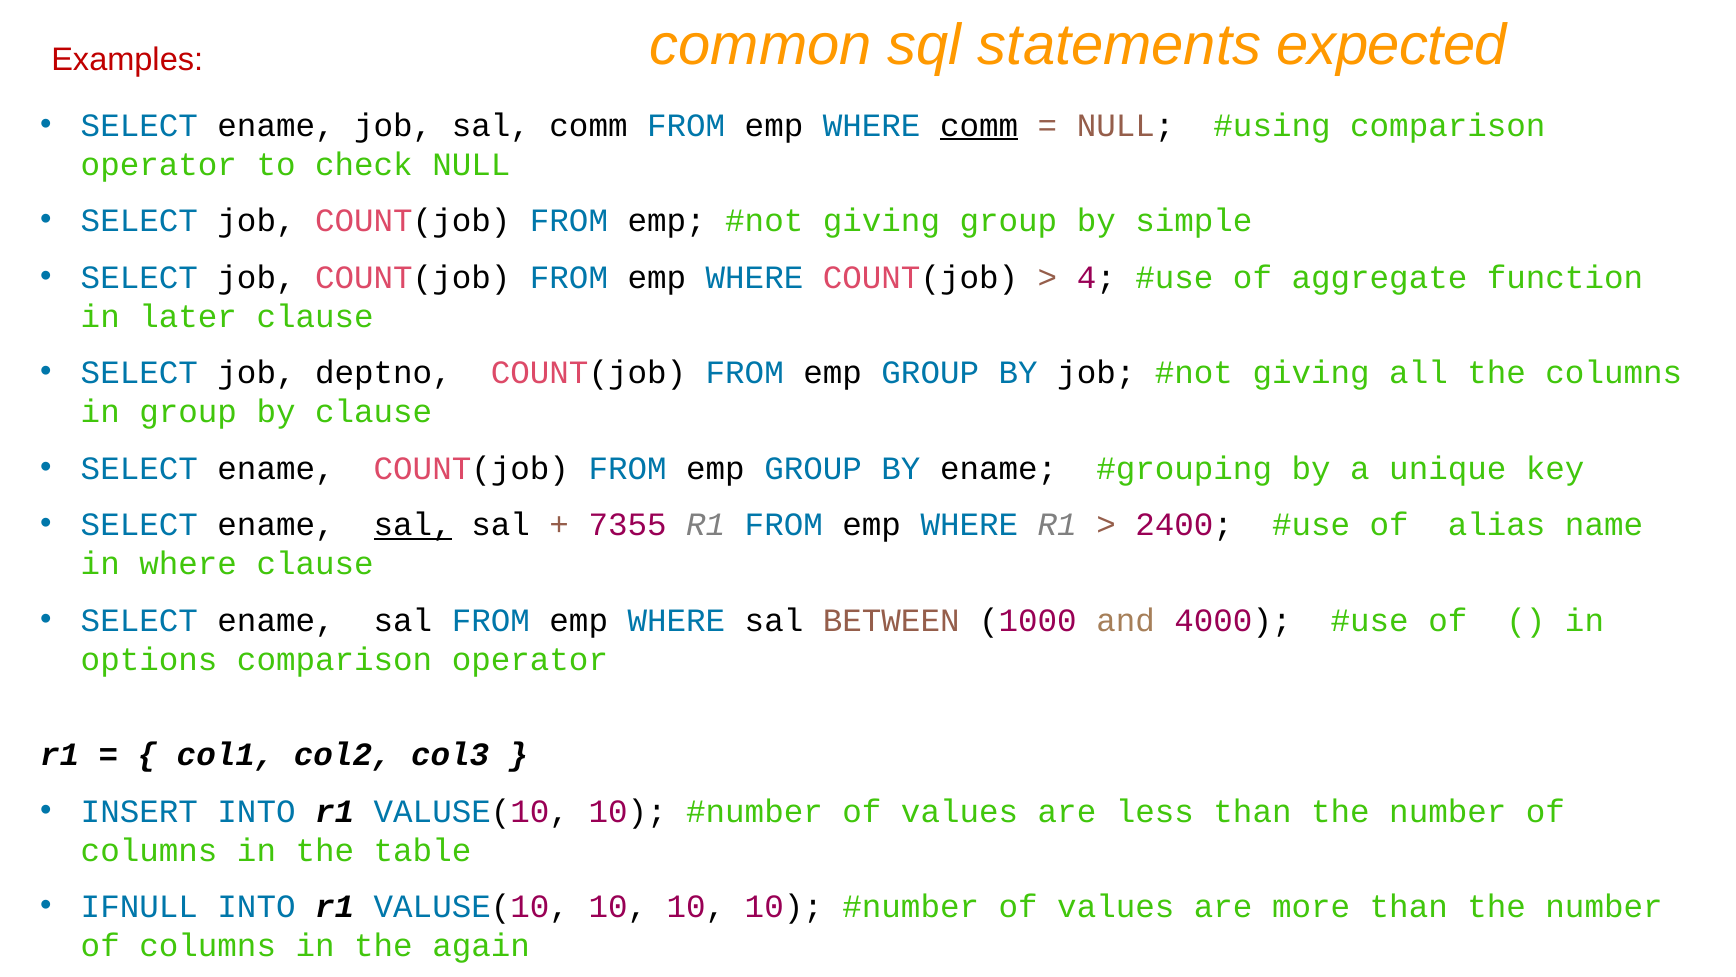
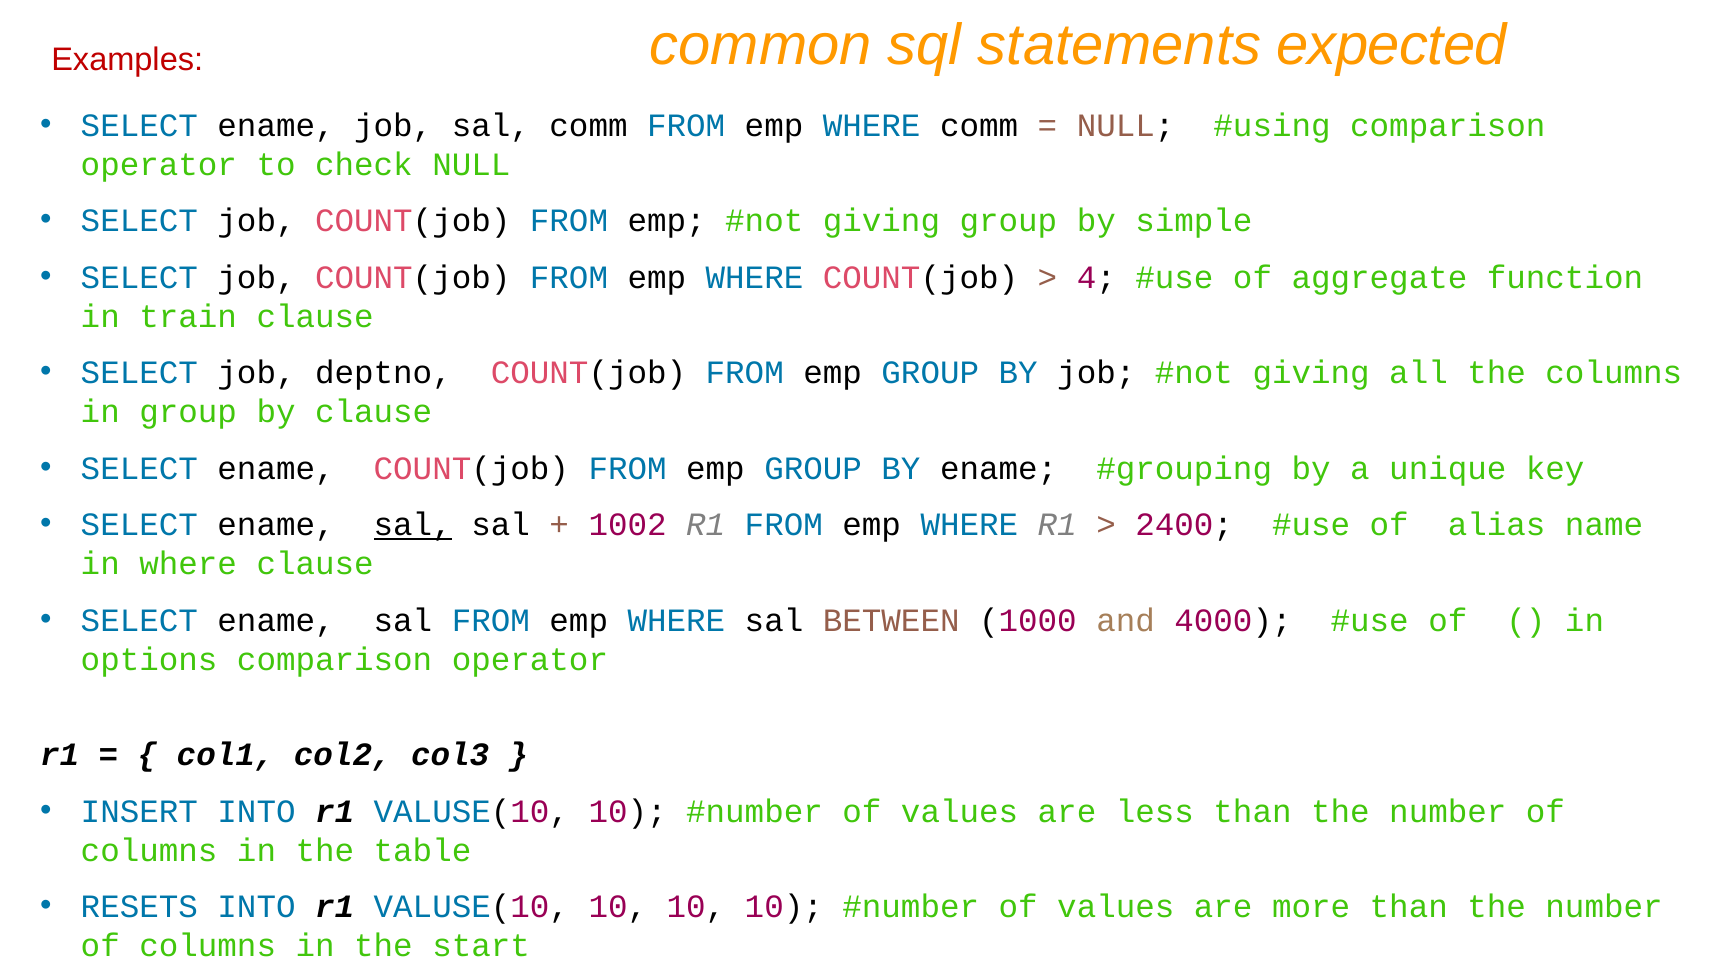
comm at (979, 125) underline: present -> none
later: later -> train
7355: 7355 -> 1002
IFNULL: IFNULL -> RESETS
again: again -> start
